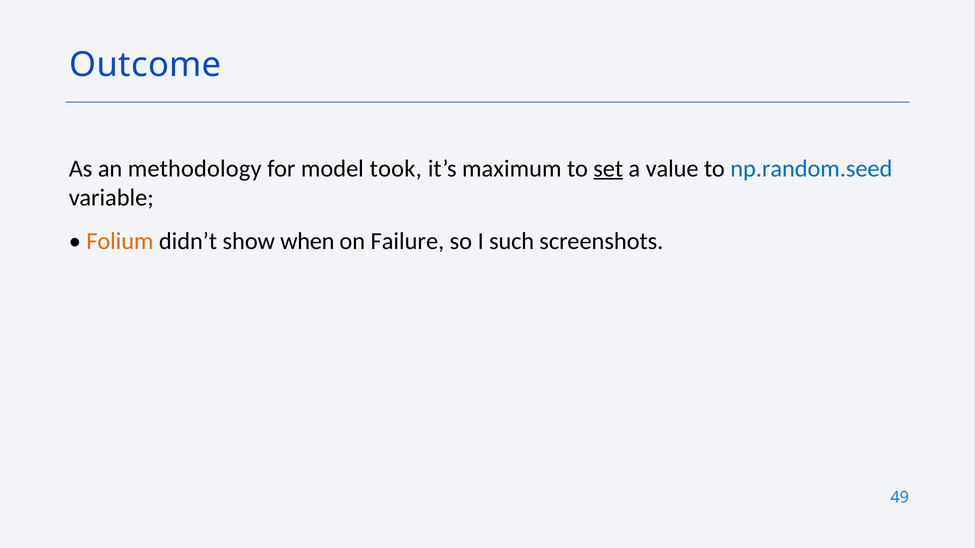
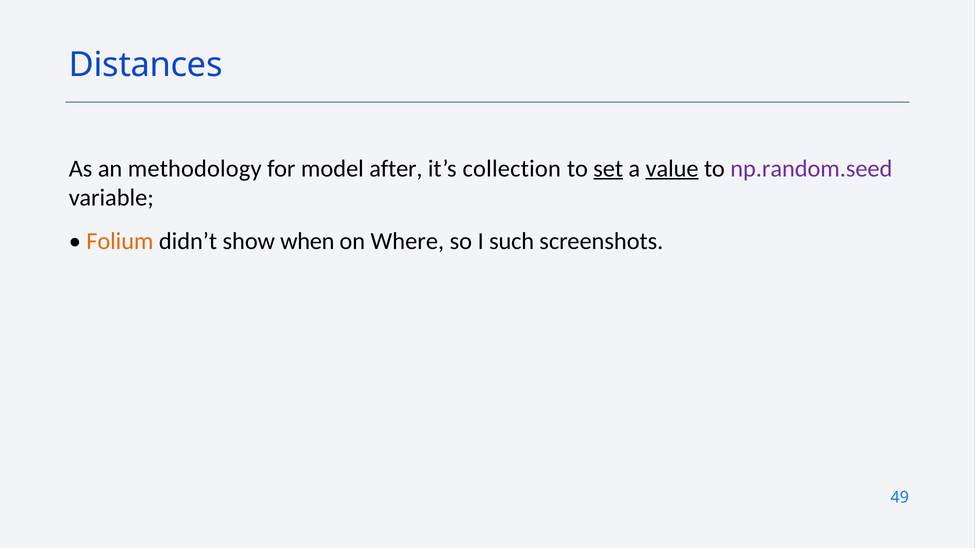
Outcome: Outcome -> Distances
took: took -> after
maximum: maximum -> collection
value underline: none -> present
np.random.seed colour: blue -> purple
Failure: Failure -> Where
